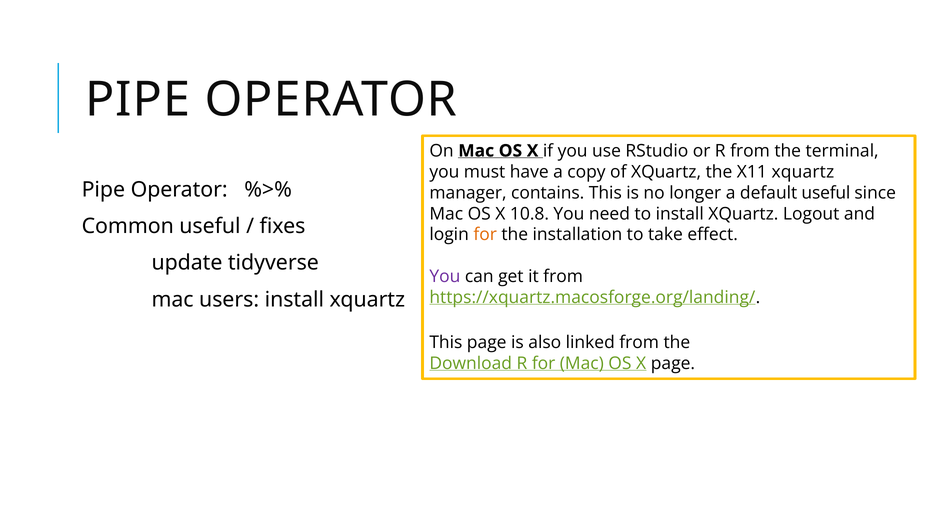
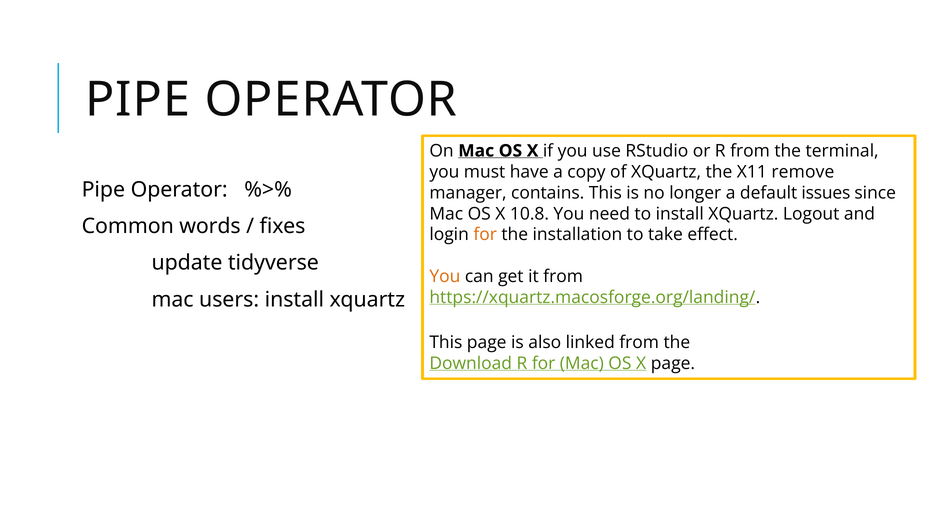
X11 xquartz: xquartz -> remove
default useful: useful -> issues
Common useful: useful -> words
You at (445, 276) colour: purple -> orange
